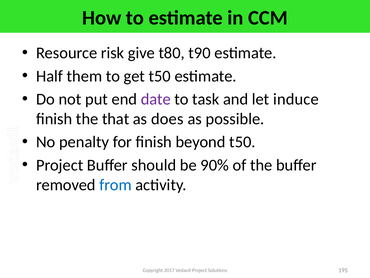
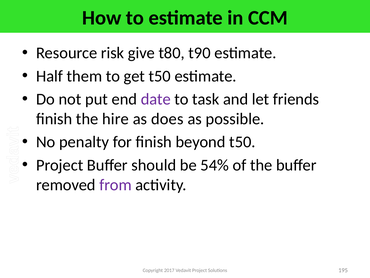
induce: induce -> friends
that: that -> hire
90%: 90% -> 54%
from colour: blue -> purple
